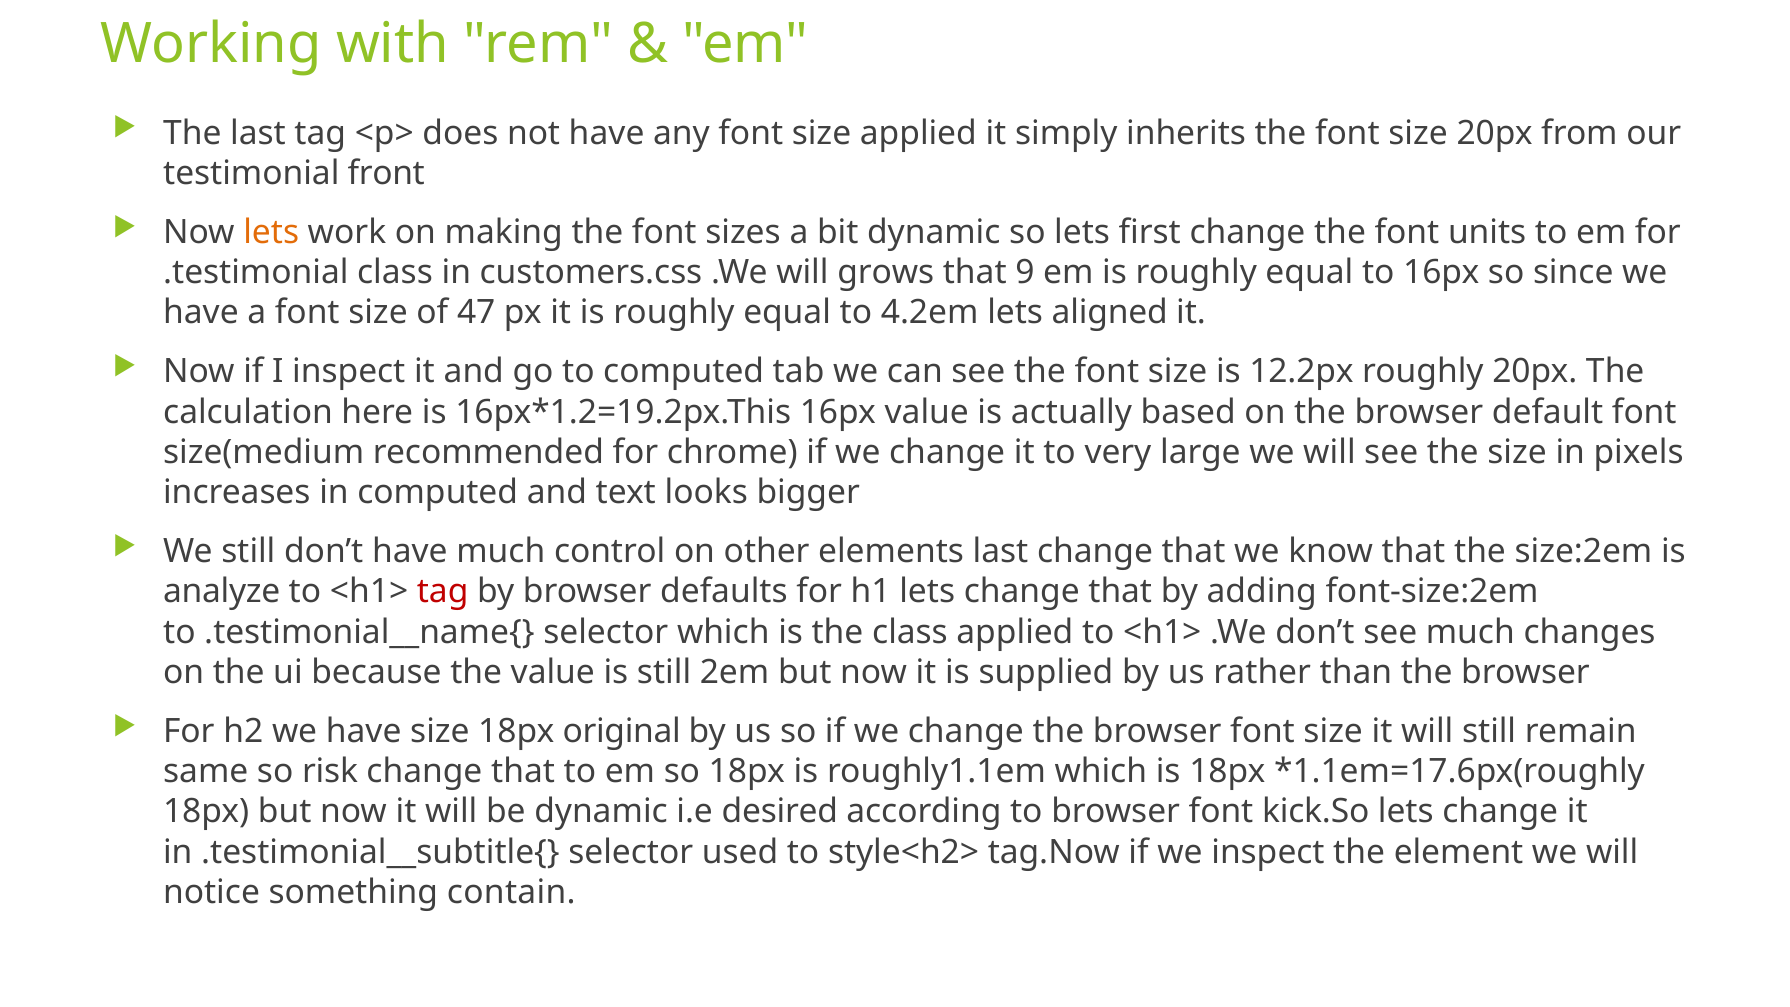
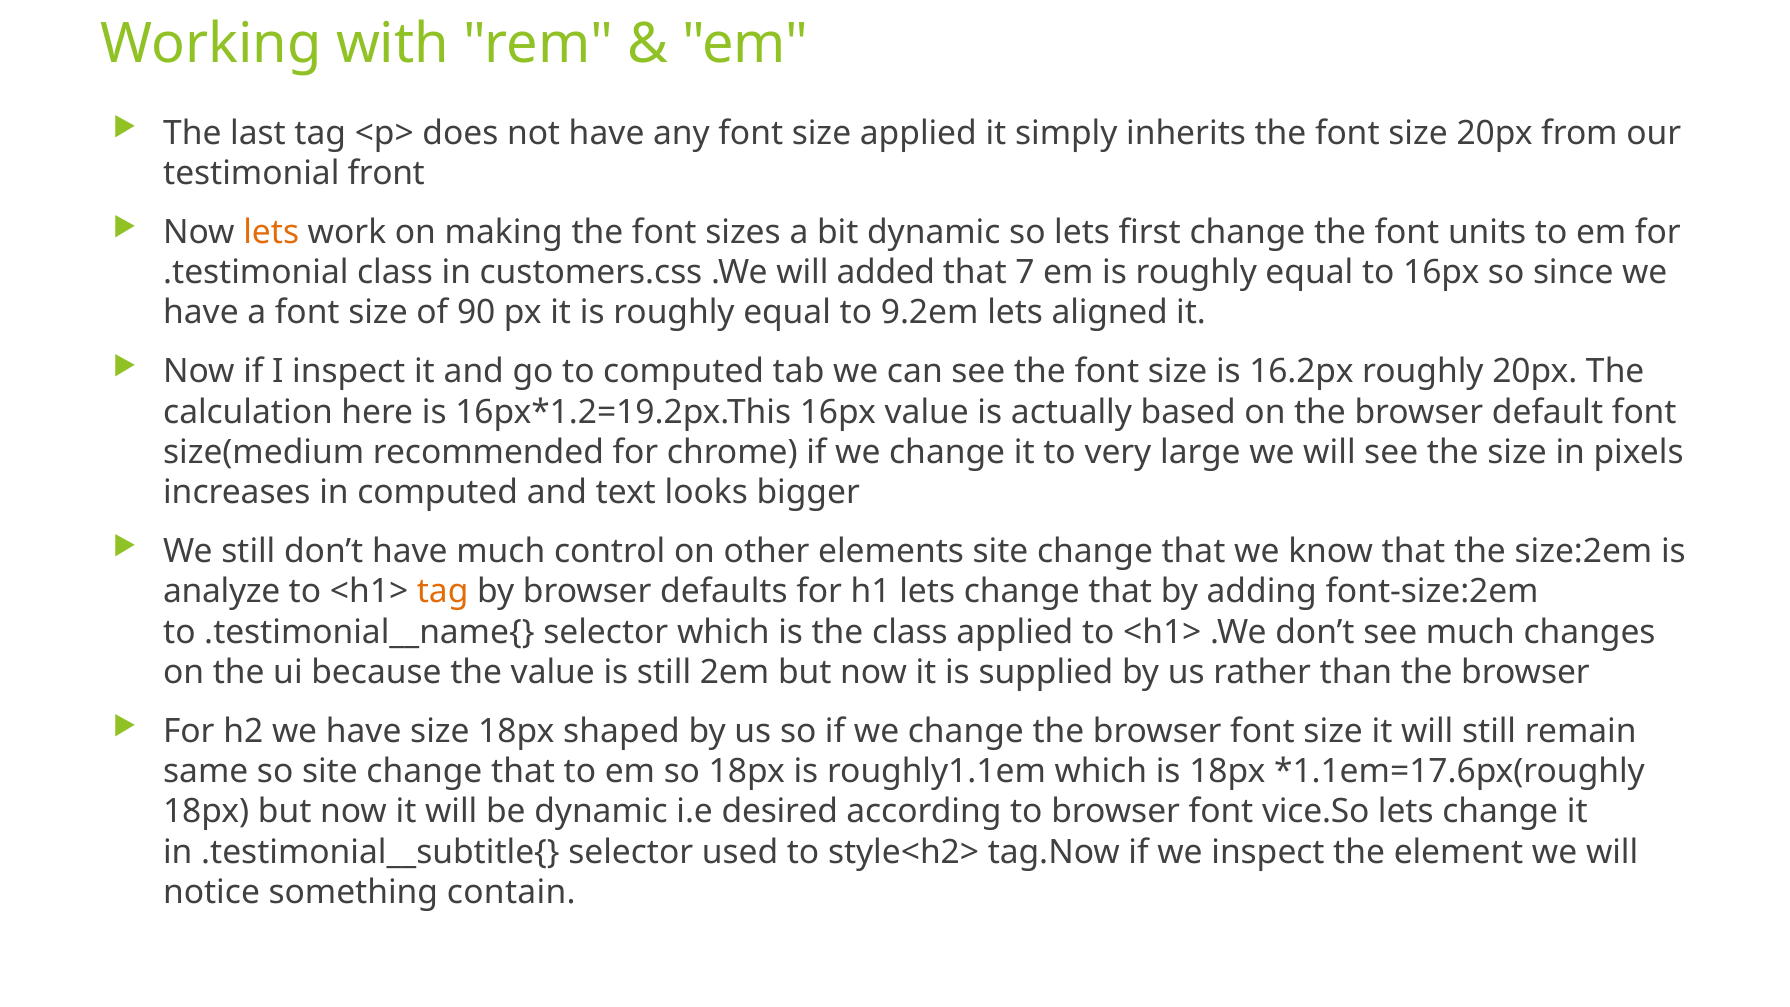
grows: grows -> added
9: 9 -> 7
47: 47 -> 90
4.2em: 4.2em -> 9.2em
12.2px: 12.2px -> 16.2px
elements last: last -> site
tag at (443, 592) colour: red -> orange
original: original -> shaped
so risk: risk -> site
kick.So: kick.So -> vice.So
